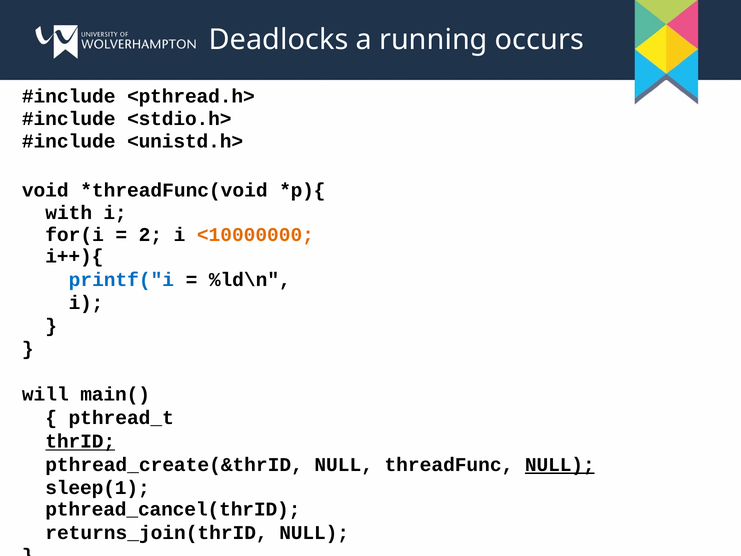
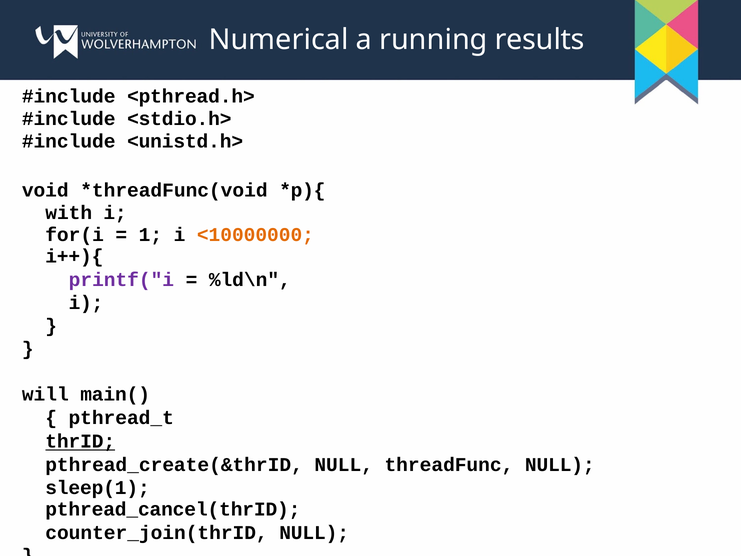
Deadlocks: Deadlocks -> Numerical
occurs: occurs -> results
2: 2 -> 1
printf("i colour: blue -> purple
NULL at (560, 465) underline: present -> none
returns_join(thrID: returns_join(thrID -> counter_join(thrID
